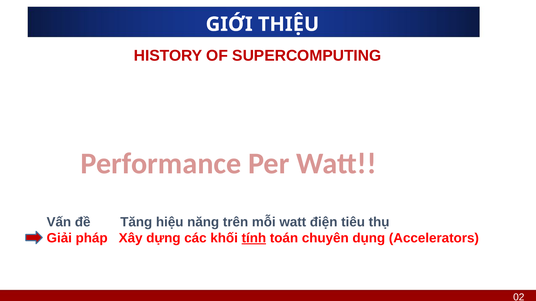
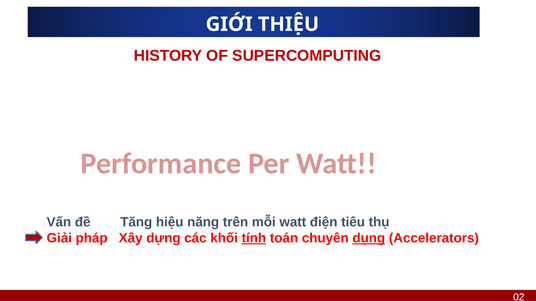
dụng underline: none -> present
